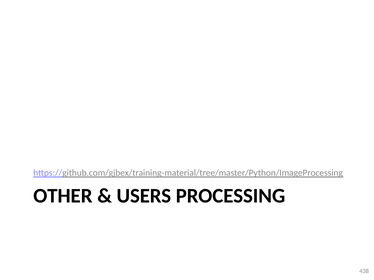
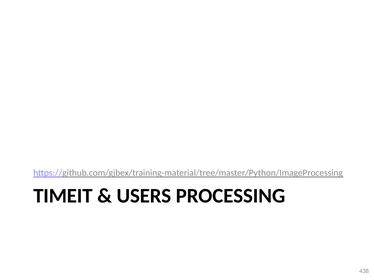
OTHER: OTHER -> TIMEIT
